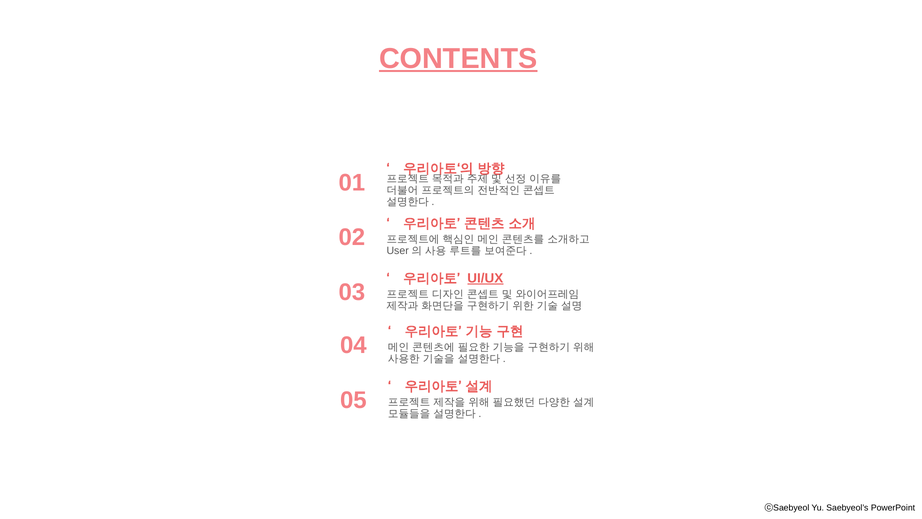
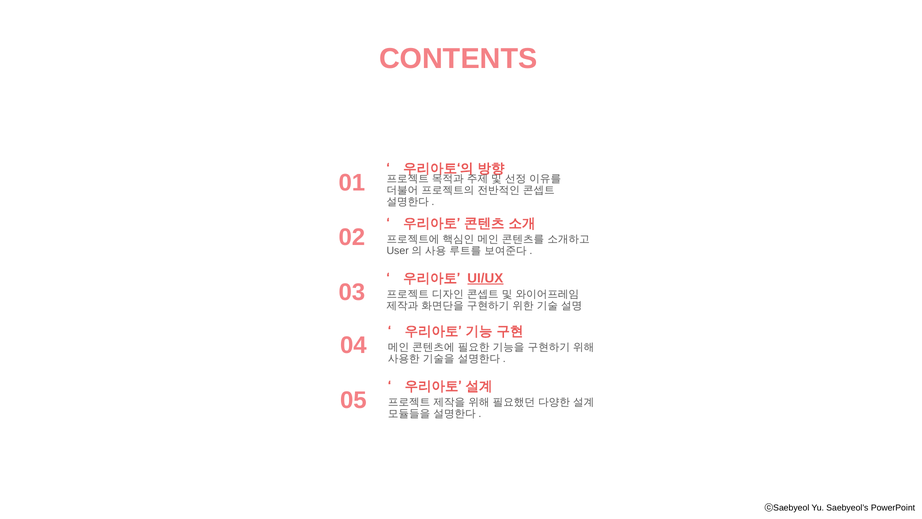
CONTENTS underline: present -> none
